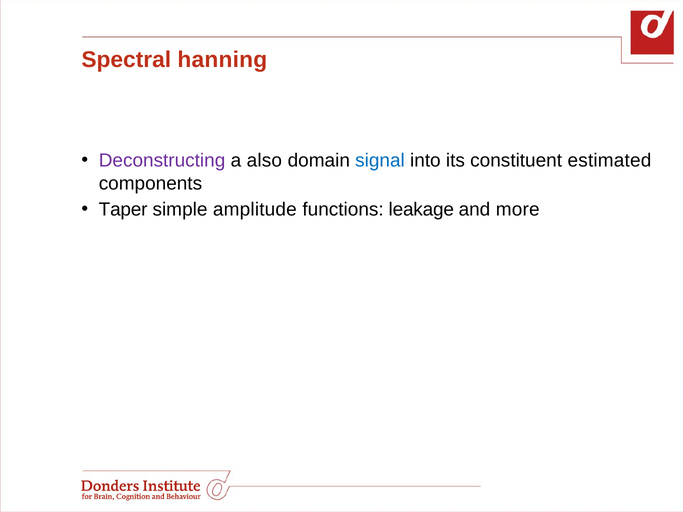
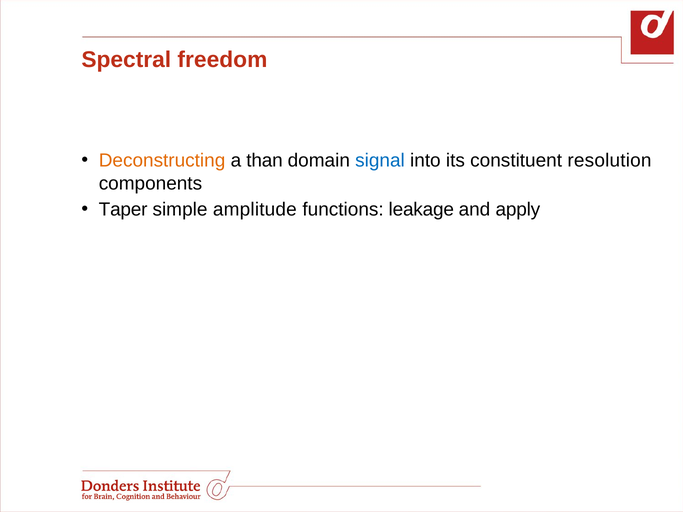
hanning: hanning -> freedom
Deconstructing colour: purple -> orange
also: also -> than
estimated: estimated -> resolution
more: more -> apply
